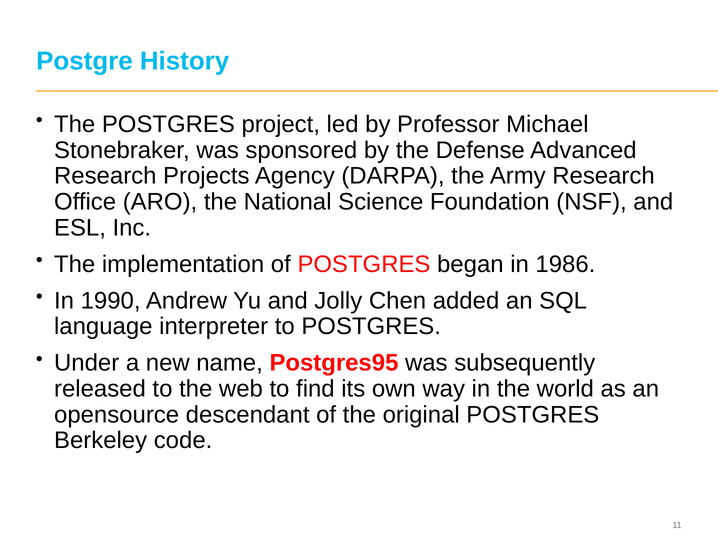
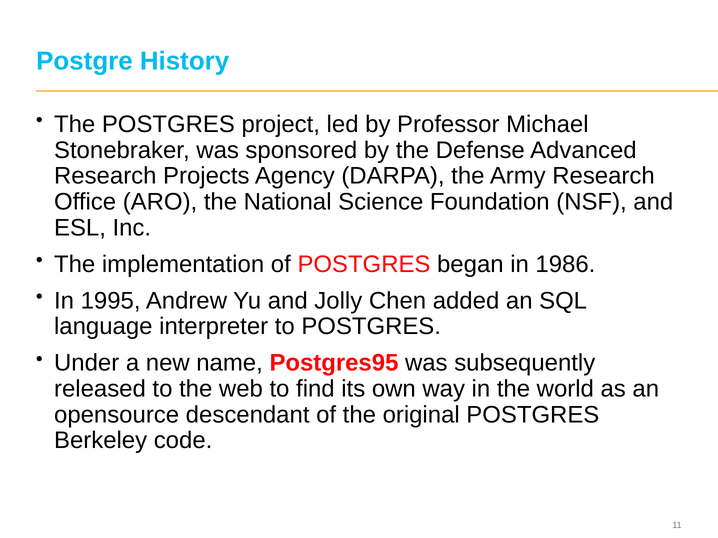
1990: 1990 -> 1995
